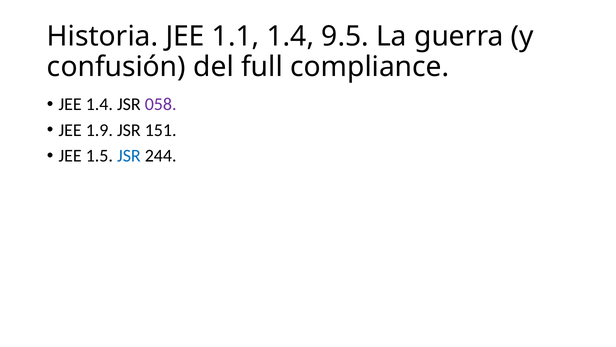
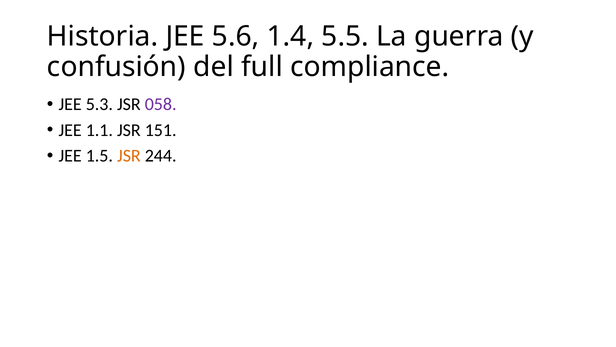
1.1: 1.1 -> 5.6
9.5: 9.5 -> 5.5
JEE 1.4: 1.4 -> 5.3
1.9: 1.9 -> 1.1
JSR at (129, 156) colour: blue -> orange
